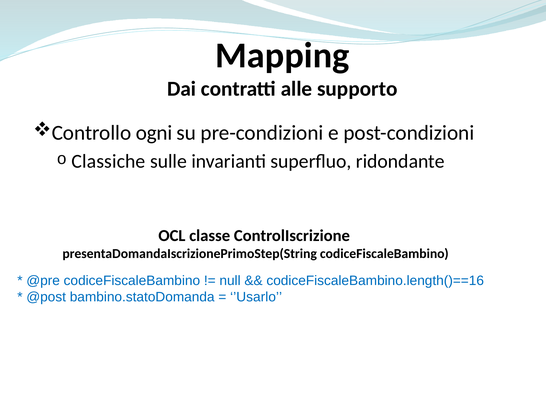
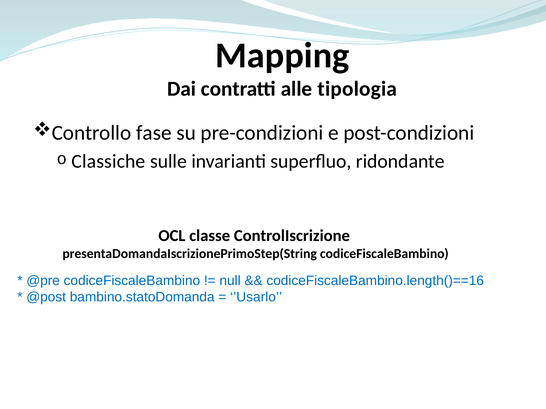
supporto: supporto -> tipologia
ogni: ogni -> fase
